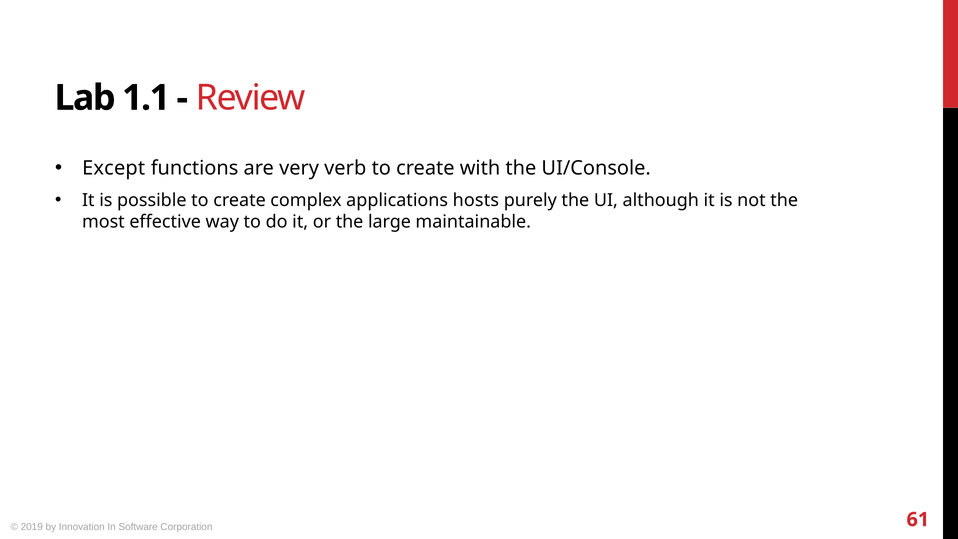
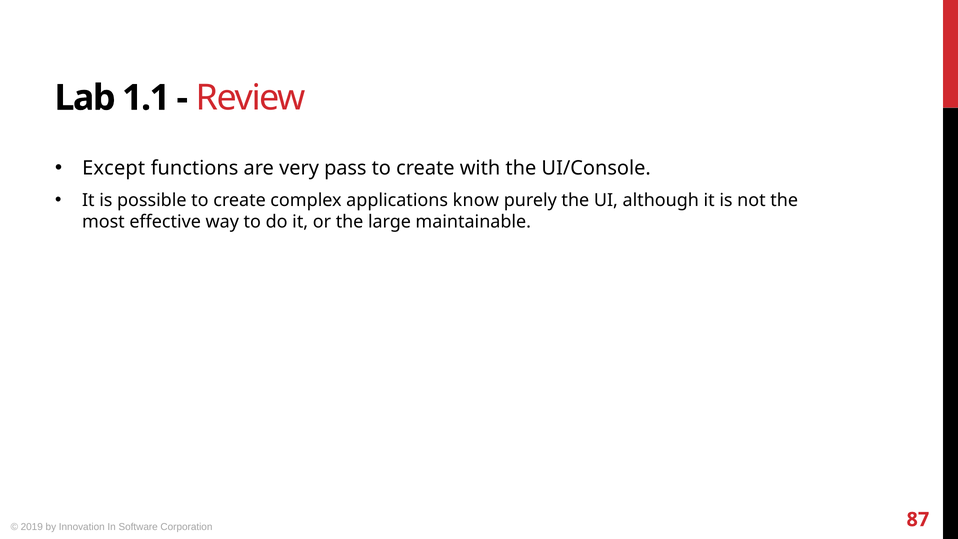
verb: verb -> pass
hosts: hosts -> know
61: 61 -> 87
